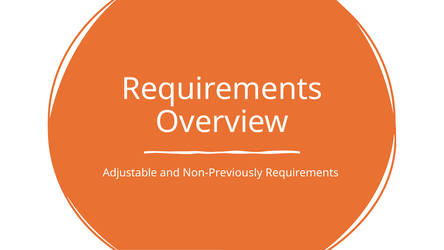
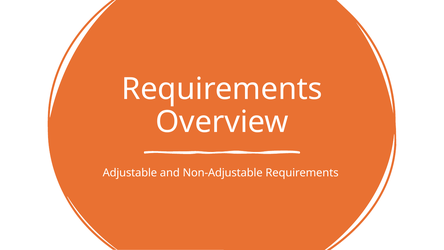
Non-Previously: Non-Previously -> Non-Adjustable
